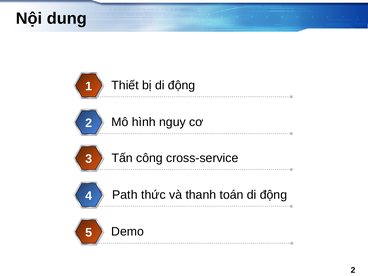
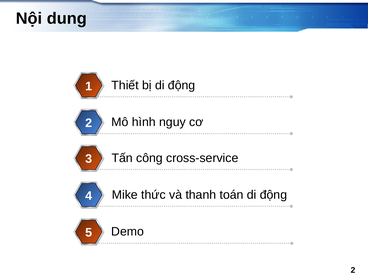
Path: Path -> Mike
